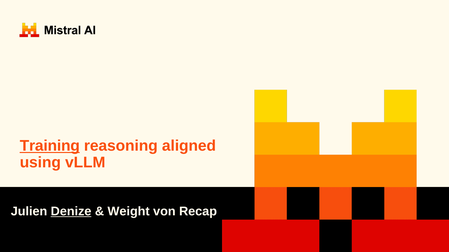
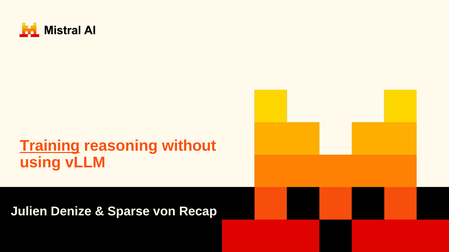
aligned: aligned -> without
Denize underline: present -> none
Weight: Weight -> Sparse
